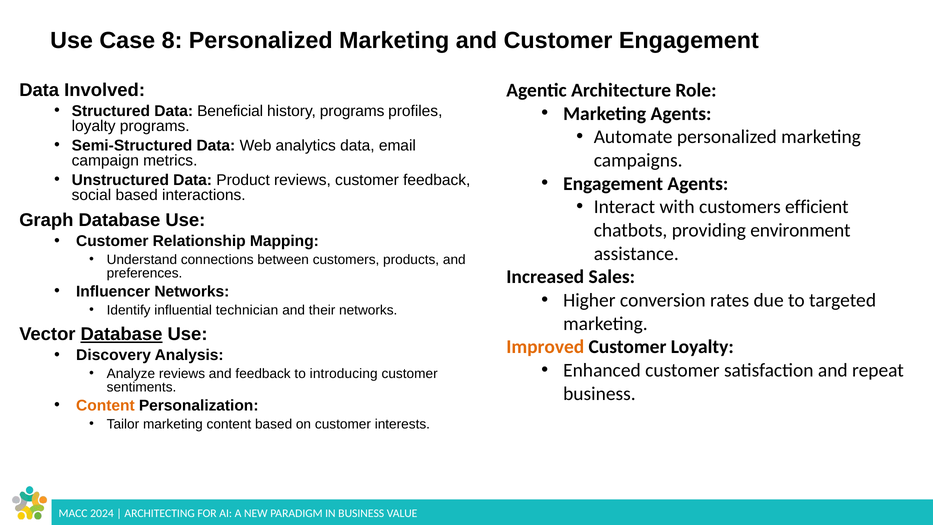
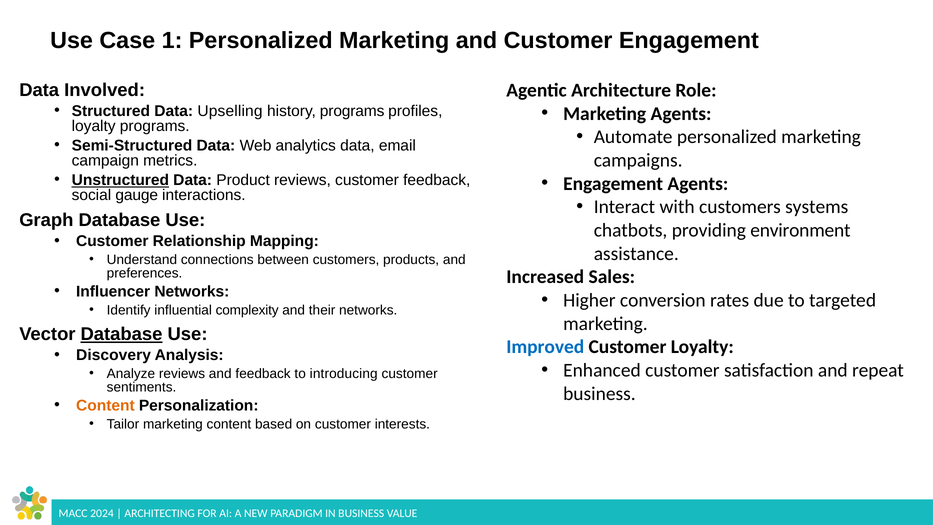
8: 8 -> 1
Beneficial: Beneficial -> Upselling
Unstructured underline: none -> present
social based: based -> gauge
efficient: efficient -> systems
technician: technician -> complexity
Improved colour: orange -> blue
